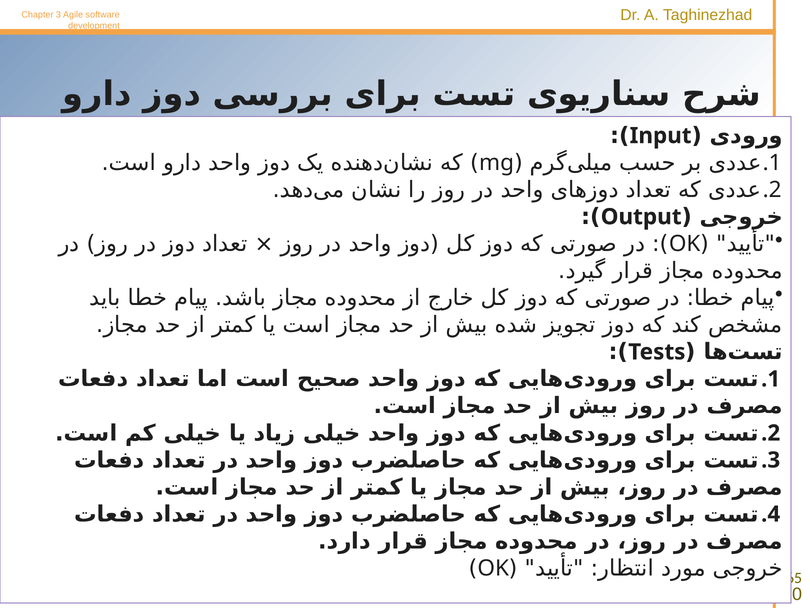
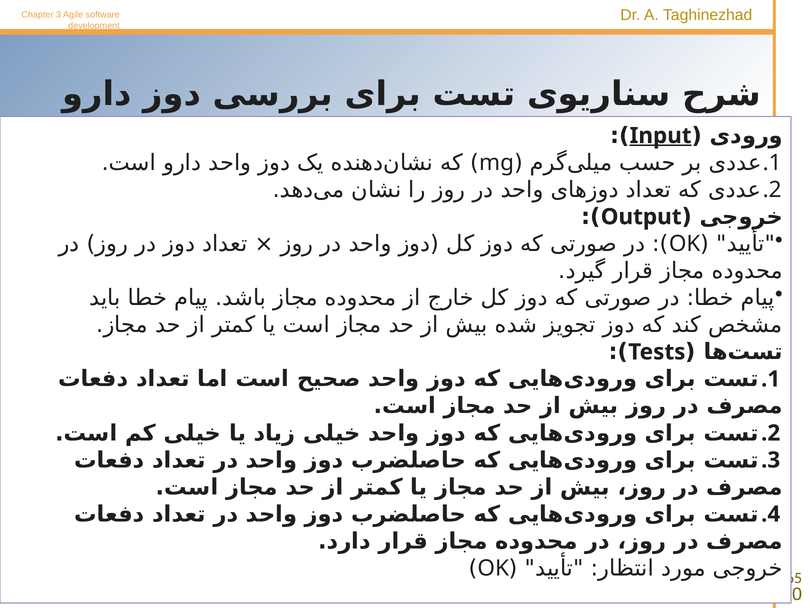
Input underline: none -> present
